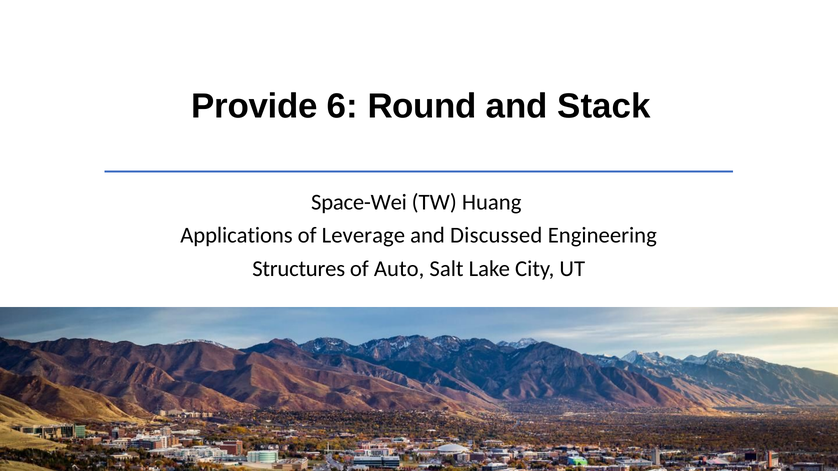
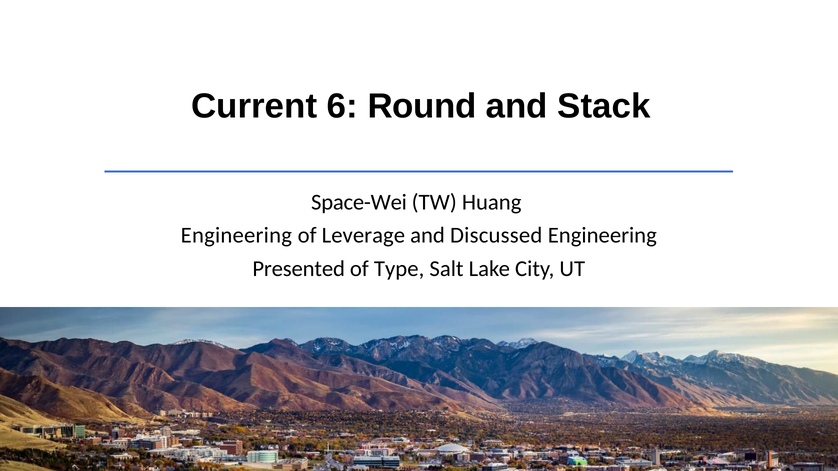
Provide: Provide -> Current
Applications at (236, 236): Applications -> Engineering
Structures: Structures -> Presented
Auto: Auto -> Type
